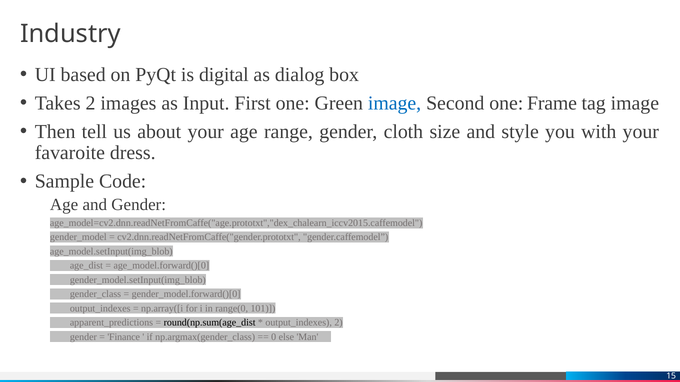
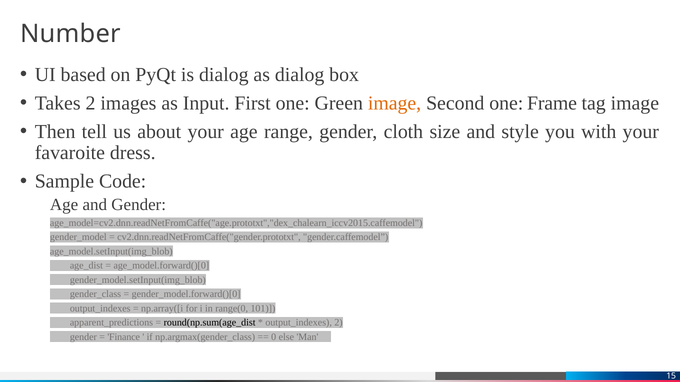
Industry: Industry -> Number
is digital: digital -> dialog
image at (395, 103) colour: blue -> orange
